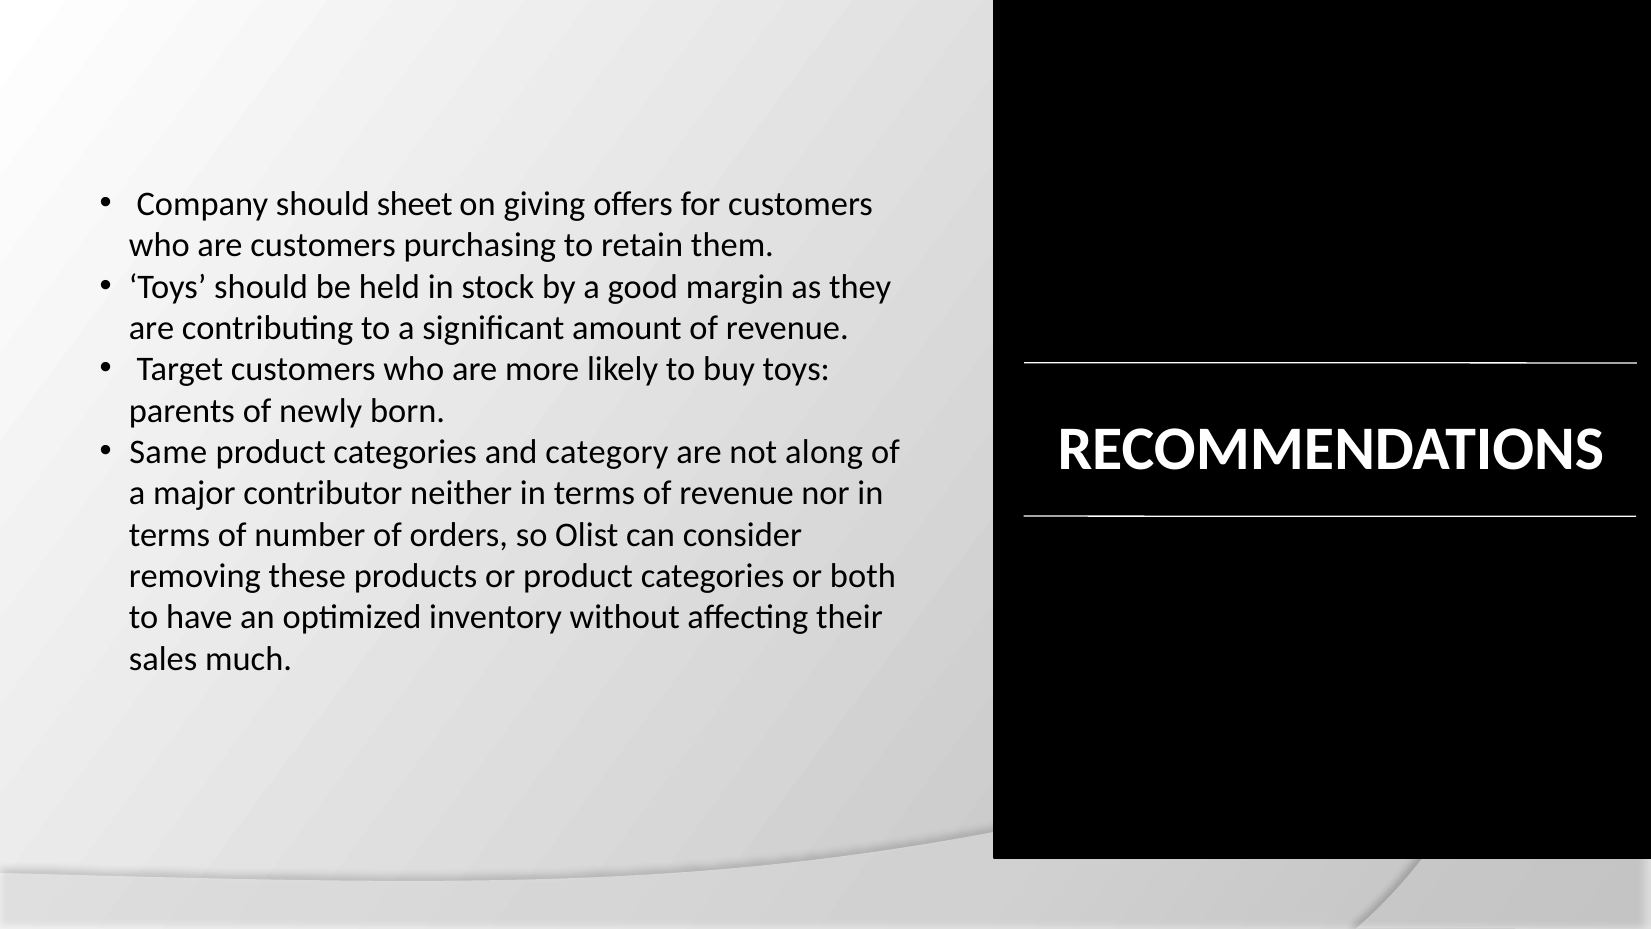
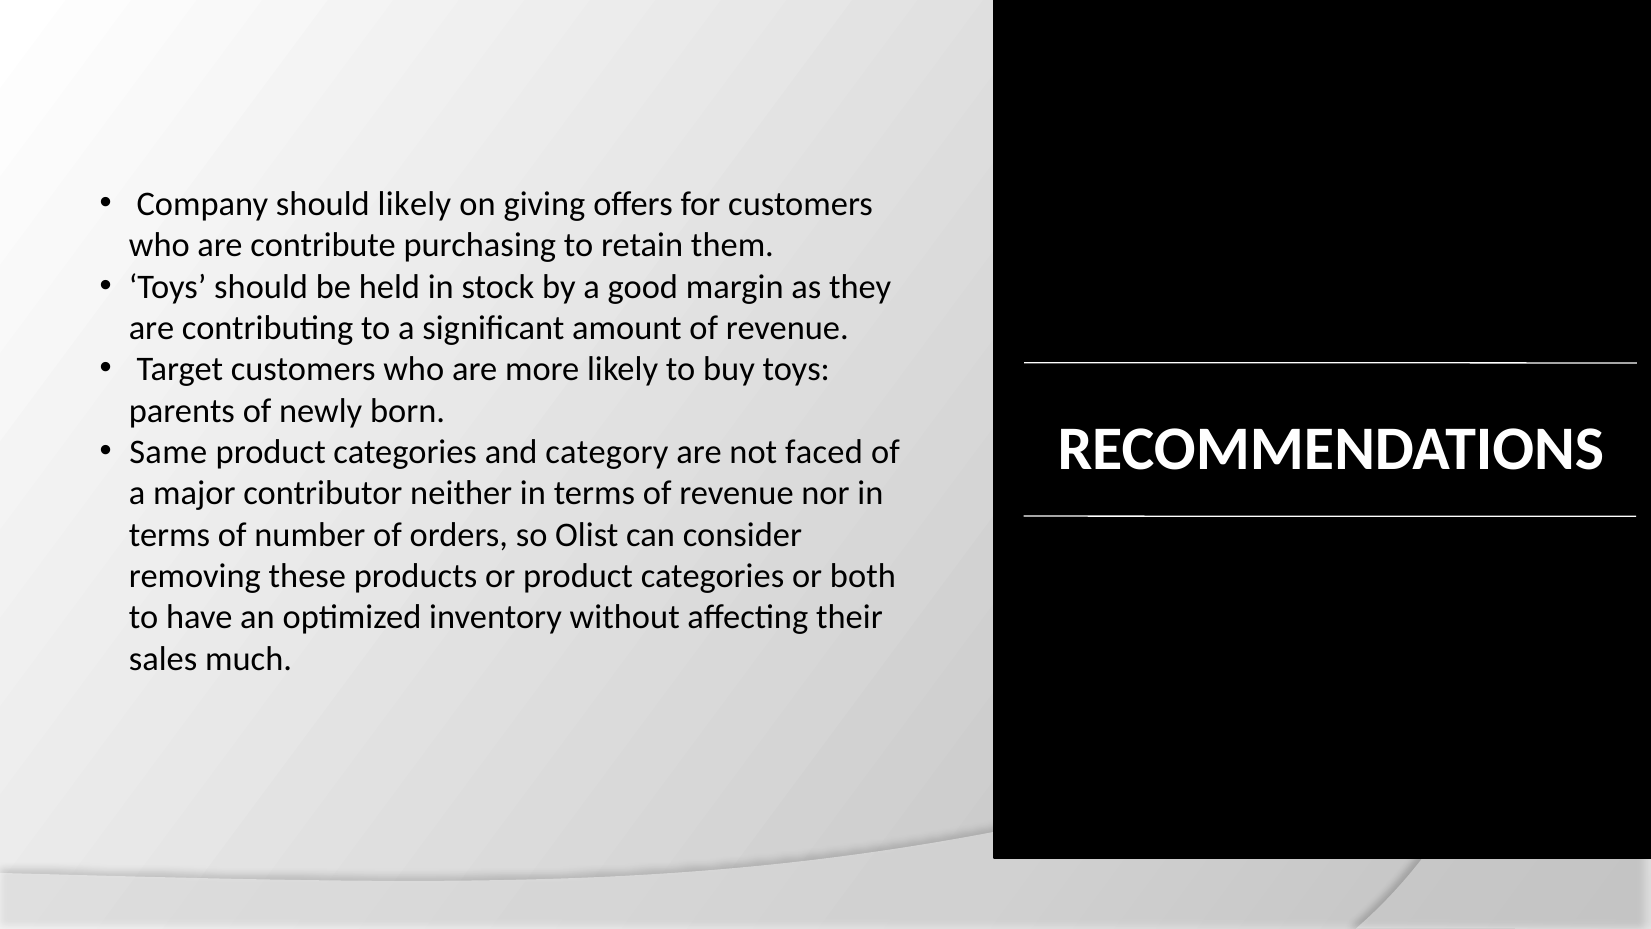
should sheet: sheet -> likely
are customers: customers -> contribute
along: along -> faced
